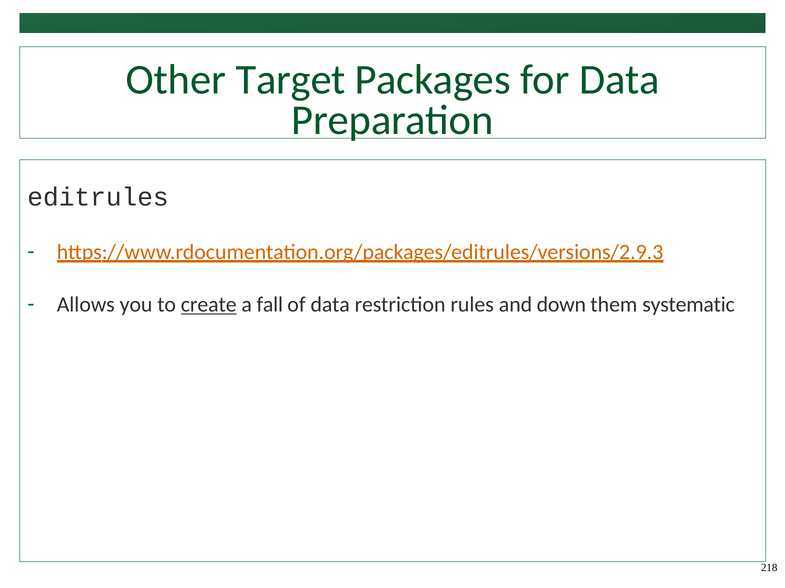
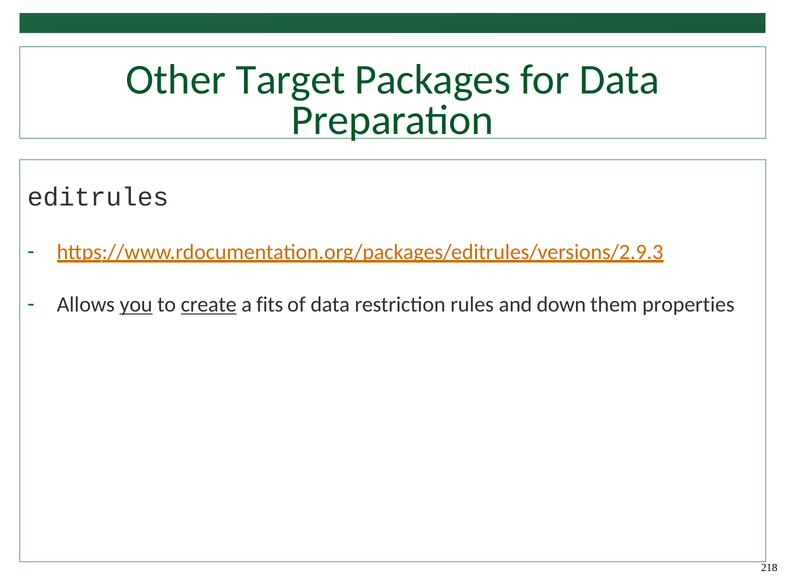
you underline: none -> present
fall: fall -> fits
systematic: systematic -> properties
